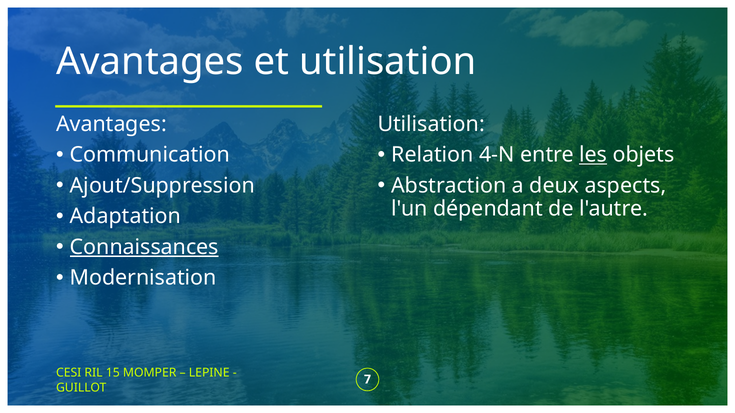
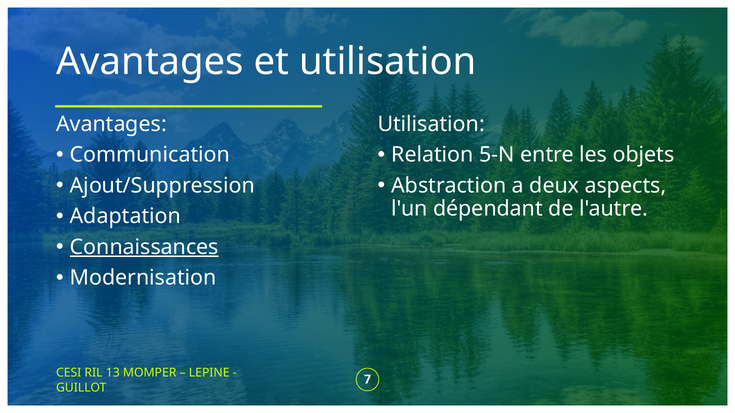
4-N: 4-N -> 5-N
les underline: present -> none
15: 15 -> 13
